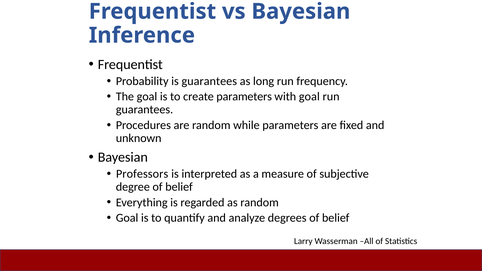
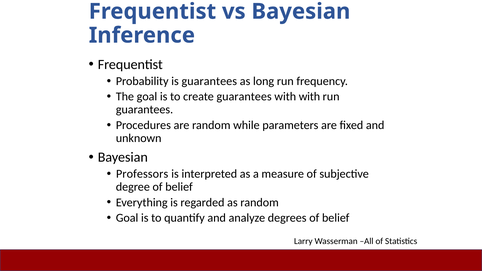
create parameters: parameters -> guarantees
with goal: goal -> with
